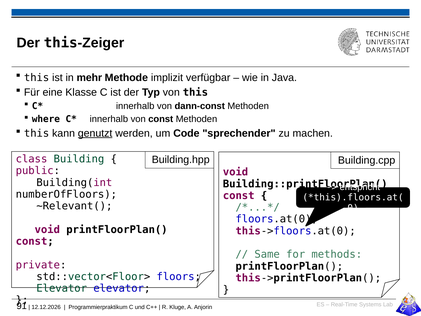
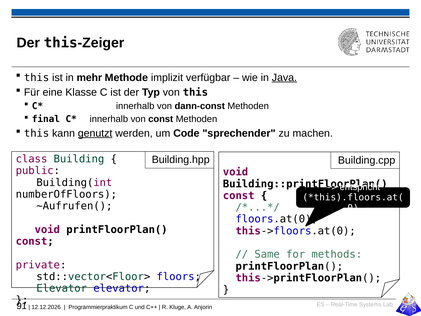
Java underline: none -> present
where: where -> final
~Relevant(: ~Relevant( -> ~Aufrufen(
